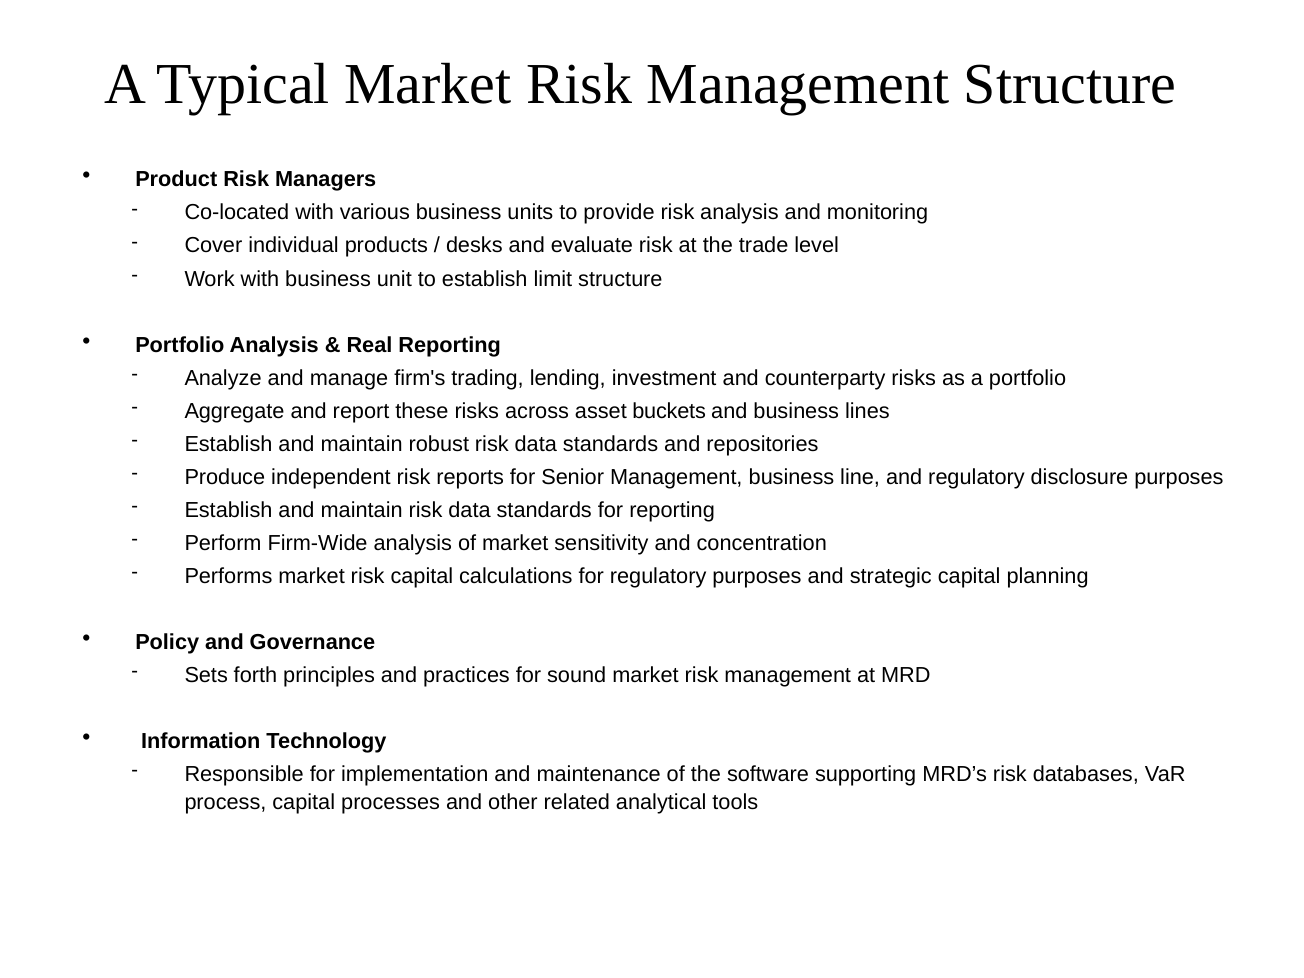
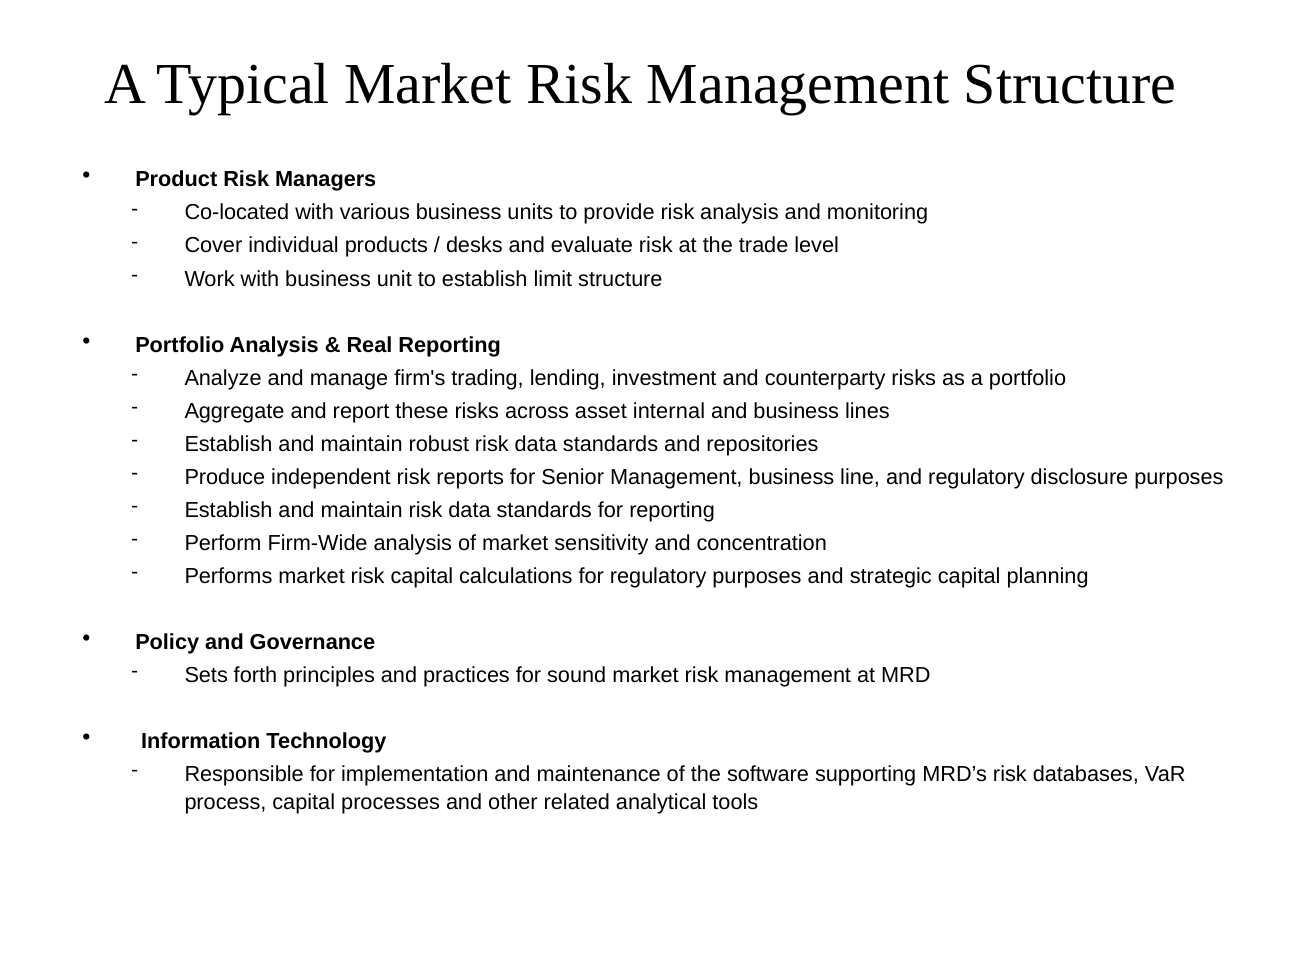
buckets: buckets -> internal
